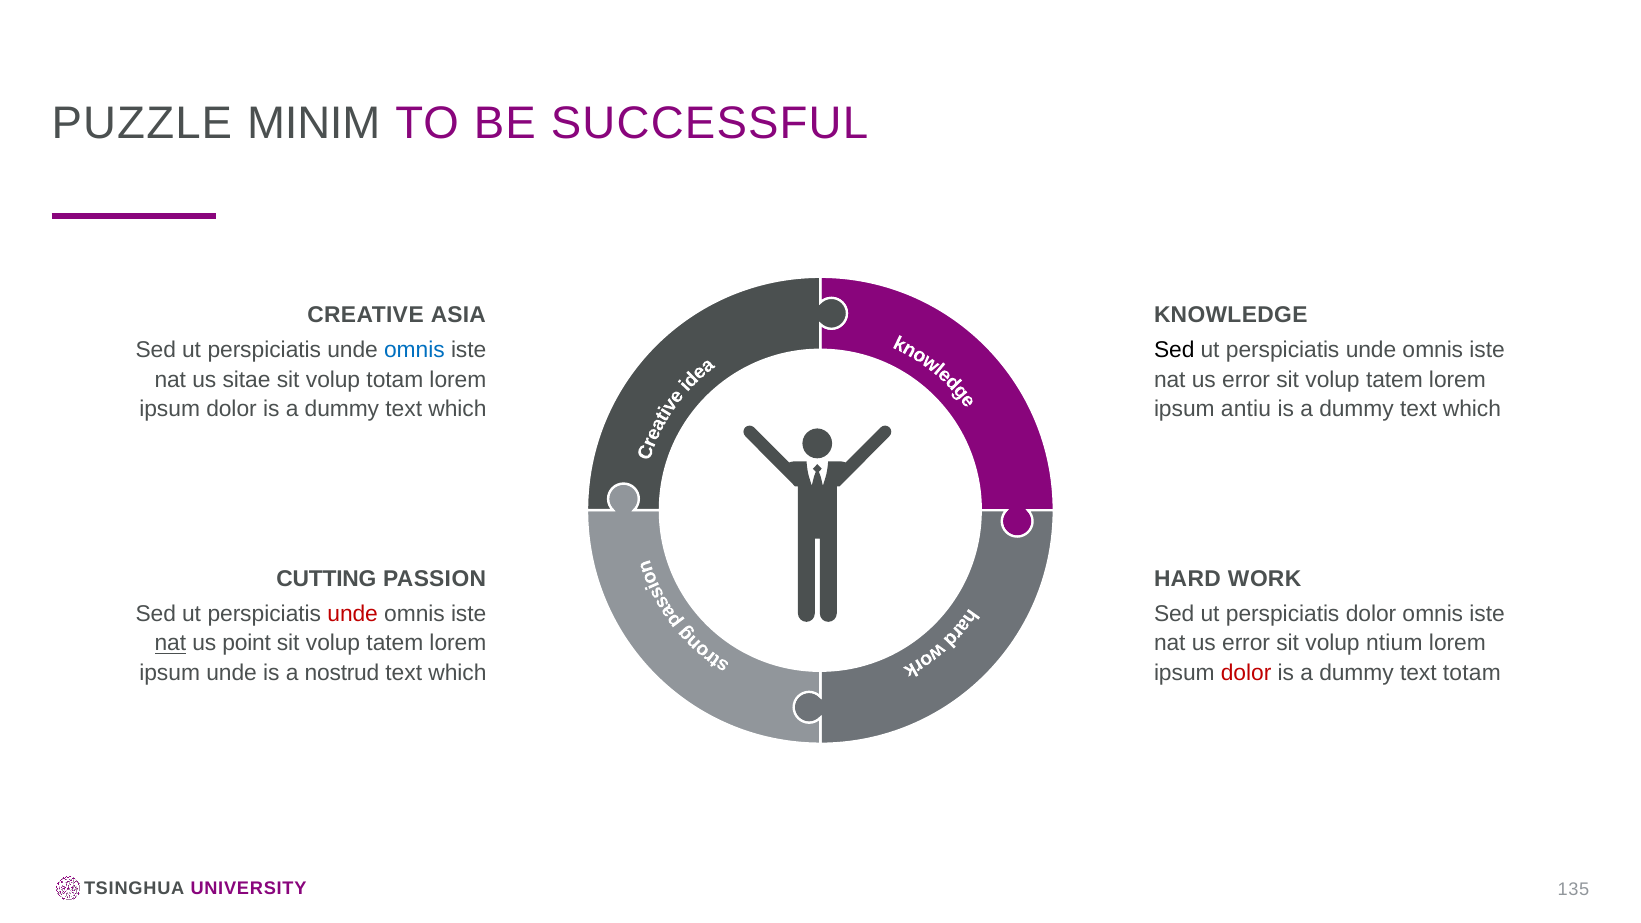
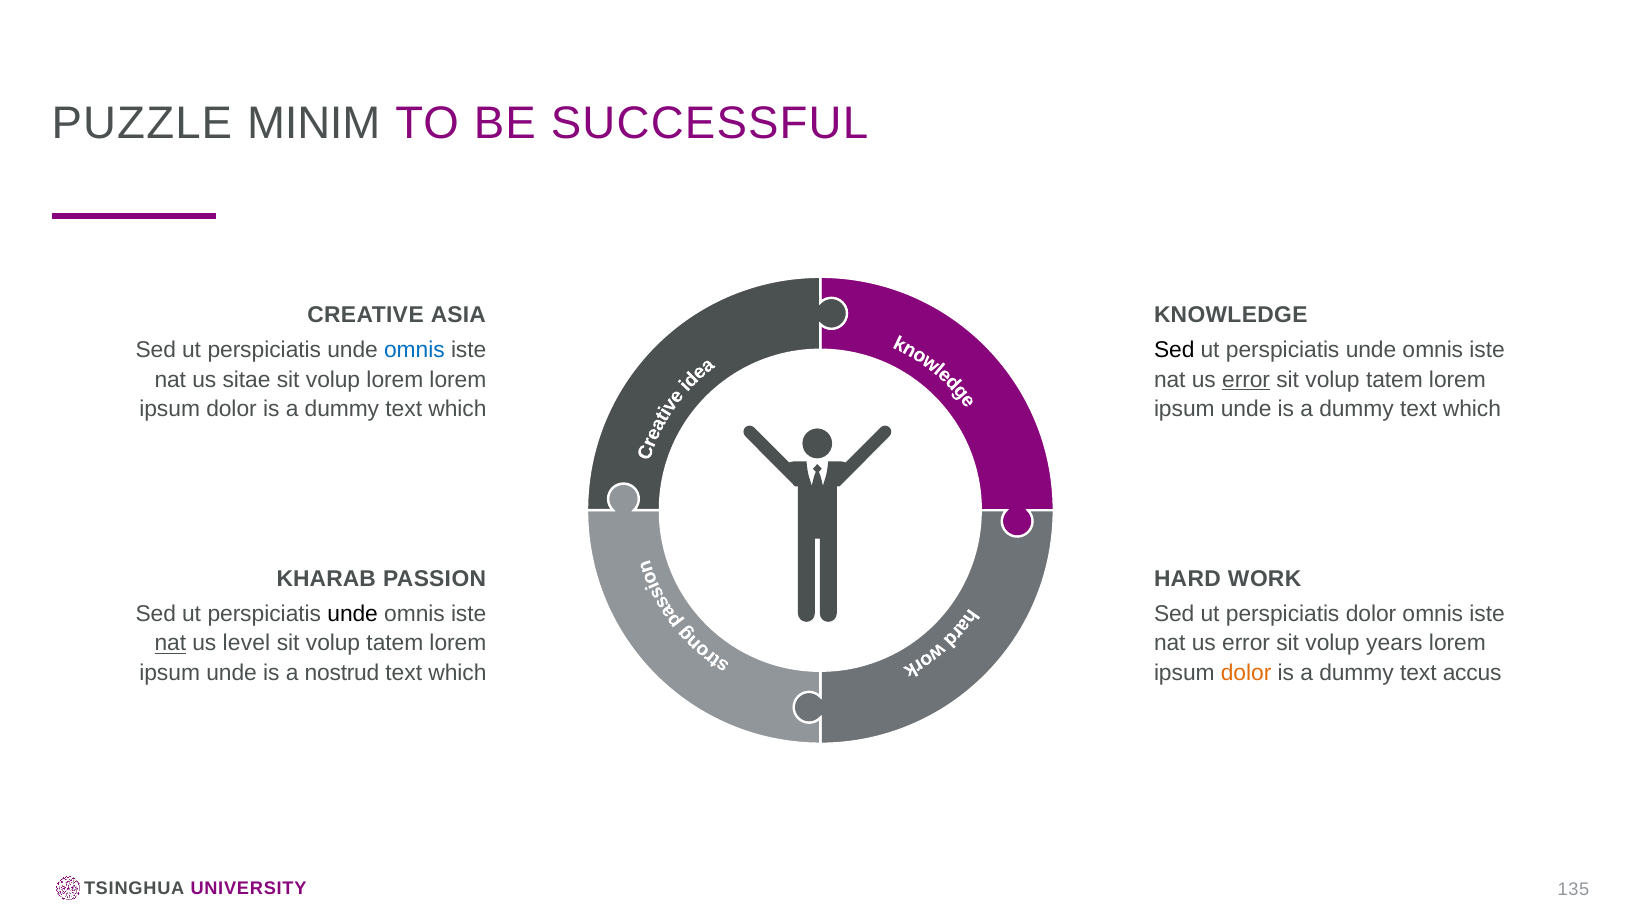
volup totam: totam -> lorem
error at (1246, 380) underline: none -> present
antiu at (1246, 410): antiu -> unde
CUTTING: CUTTING -> KHARAB
unde at (353, 614) colour: red -> black
point: point -> level
ntium: ntium -> years
dolor at (1246, 673) colour: red -> orange
text totam: totam -> accus
